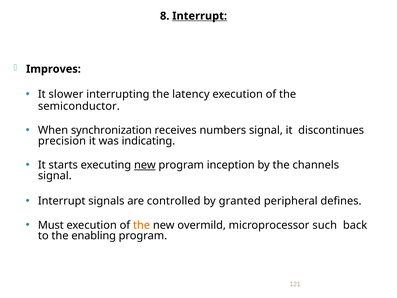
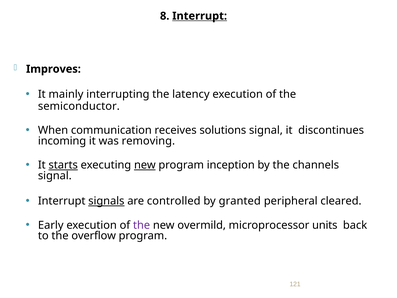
slower: slower -> mainly
synchronization: synchronization -> communication
numbers: numbers -> solutions
precision: precision -> incoming
indicating: indicating -> removing
starts underline: none -> present
signals underline: none -> present
defines: defines -> cleared
Must: Must -> Early
the at (142, 225) colour: orange -> purple
such: such -> units
enabling: enabling -> overflow
